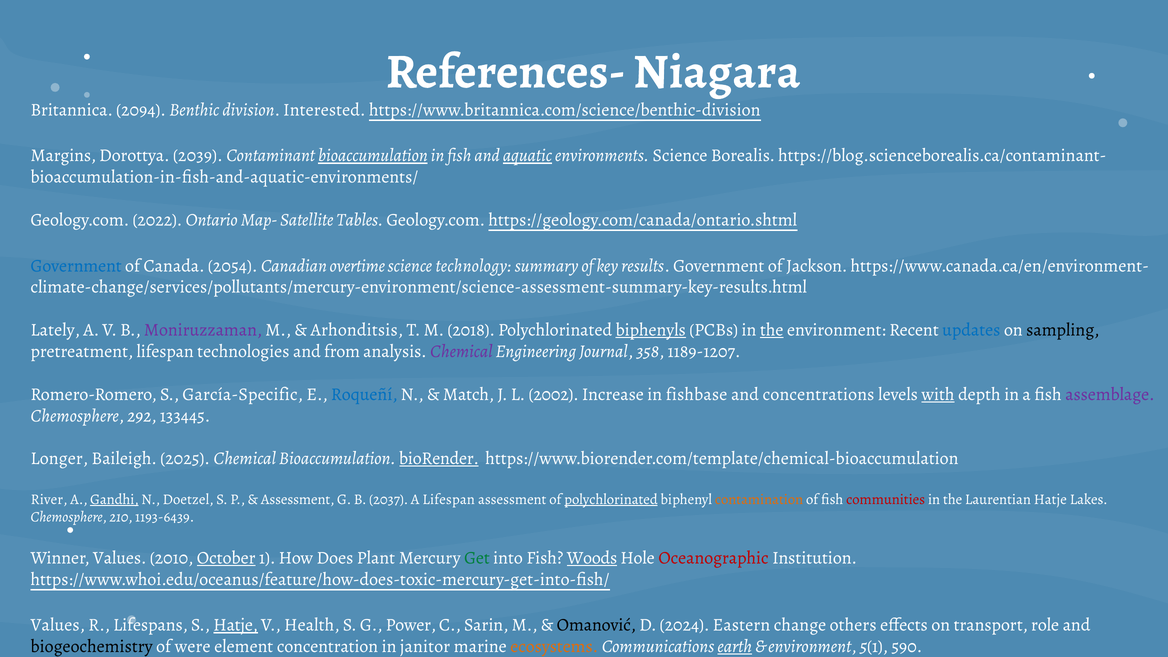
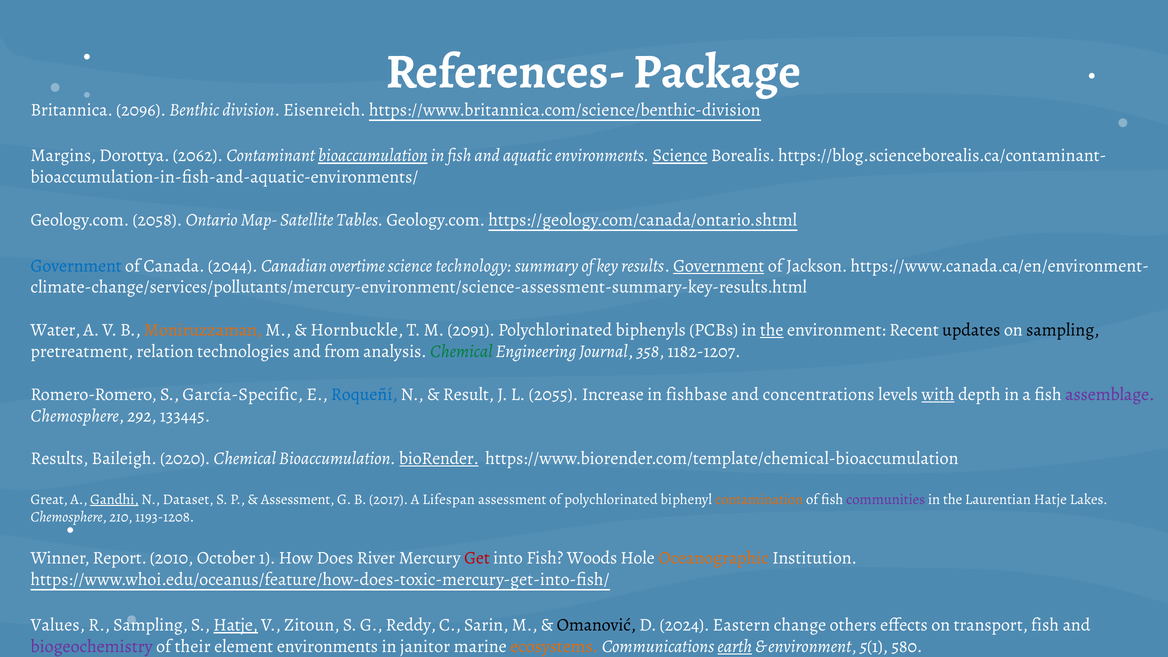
Niagara: Niagara -> Package
2094: 2094 -> 2096
Interested: Interested -> Eisenreich
2039: 2039 -> 2062
aquatic underline: present -> none
Science at (680, 156) underline: none -> present
2022: 2022 -> 2058
2054: 2054 -> 2044
Government at (719, 266) underline: none -> present
Lately: Lately -> Water
Moniruzzaman colour: purple -> orange
Arhonditsis: Arhonditsis -> Hornbuckle
2018: 2018 -> 2091
biphenyls underline: present -> none
updates colour: blue -> black
pretreatment lifespan: lifespan -> relation
Chemical at (461, 351) colour: purple -> green
1189-1207: 1189-1207 -> 1182-1207
Match: Match -> Result
2002: 2002 -> 2055
Longer at (59, 459): Longer -> Results
2025: 2025 -> 2020
River: River -> Great
Doetzel: Doetzel -> Dataset
2037: 2037 -> 2017
polychlorinated at (611, 499) underline: present -> none
communities colour: red -> purple
1193-6439: 1193-6439 -> 1193-1208
Winner Values: Values -> Report
October underline: present -> none
Plant: Plant -> River
Get colour: green -> red
Woods underline: present -> none
Oceanographic colour: red -> orange
R Lifespans: Lifespans -> Sampling
Health: Health -> Zitoun
Power: Power -> Reddy
transport role: role -> fish
biogeochemistry colour: black -> purple
were: were -> their
element concentration: concentration -> environments
590: 590 -> 580
